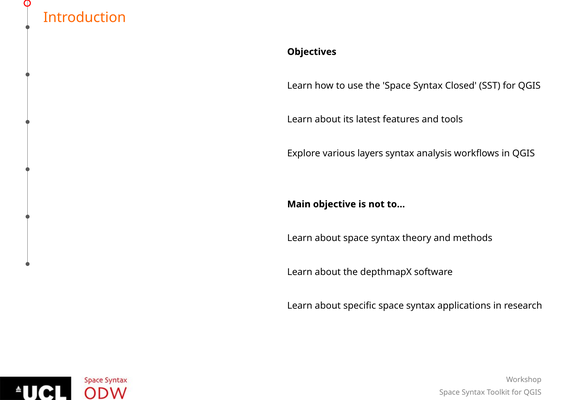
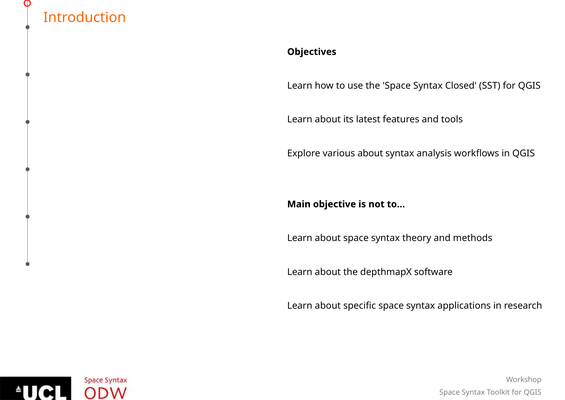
various layers: layers -> about
